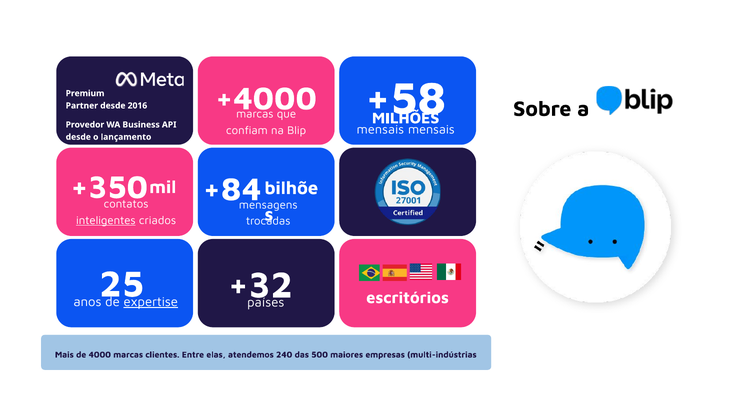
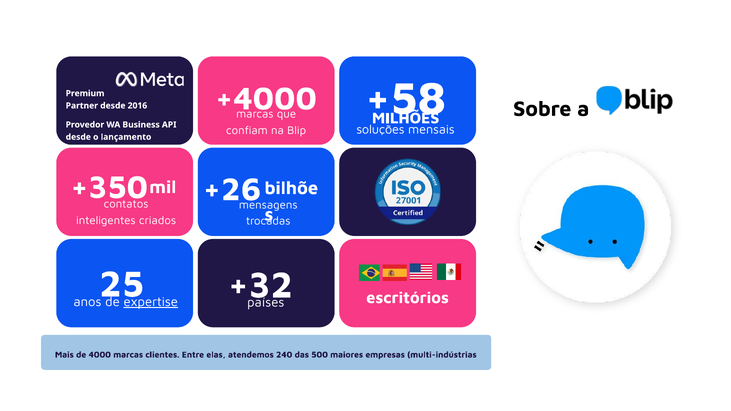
mensais at (380, 130): mensais -> soluções
+84: +84 -> +26
inteligentes underline: present -> none
